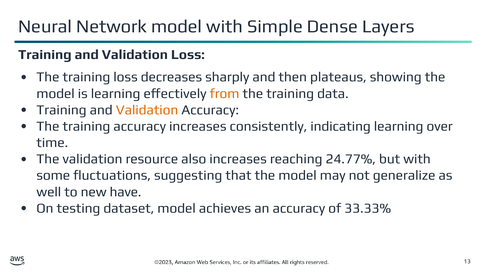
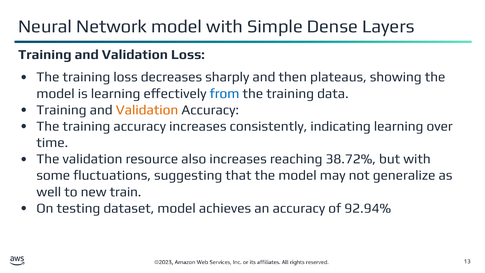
from colour: orange -> blue
24.77%: 24.77% -> 38.72%
have: have -> train
33.33%: 33.33% -> 92.94%
